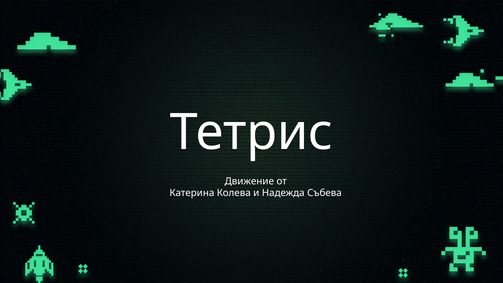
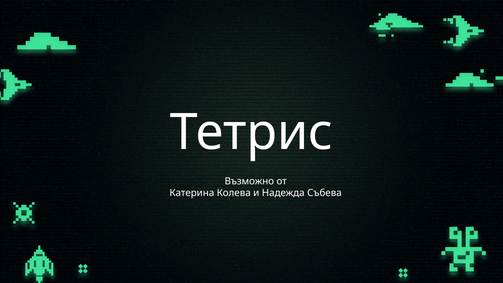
Движение: Движение -> Възможно
